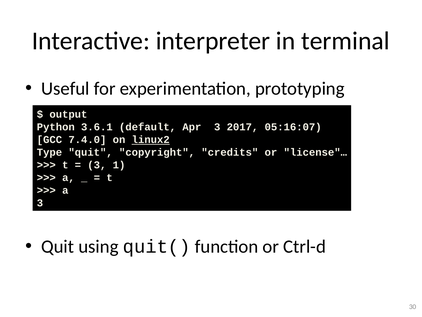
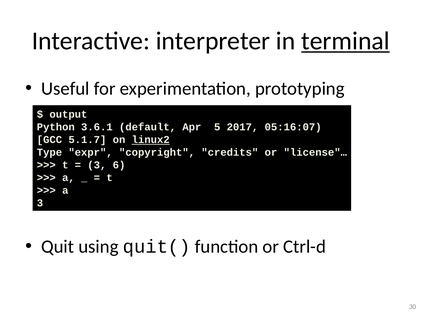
terminal underline: none -> present
Apr 3: 3 -> 5
7.4.0: 7.4.0 -> 5.1.7
Type quit: quit -> expr
1: 1 -> 6
